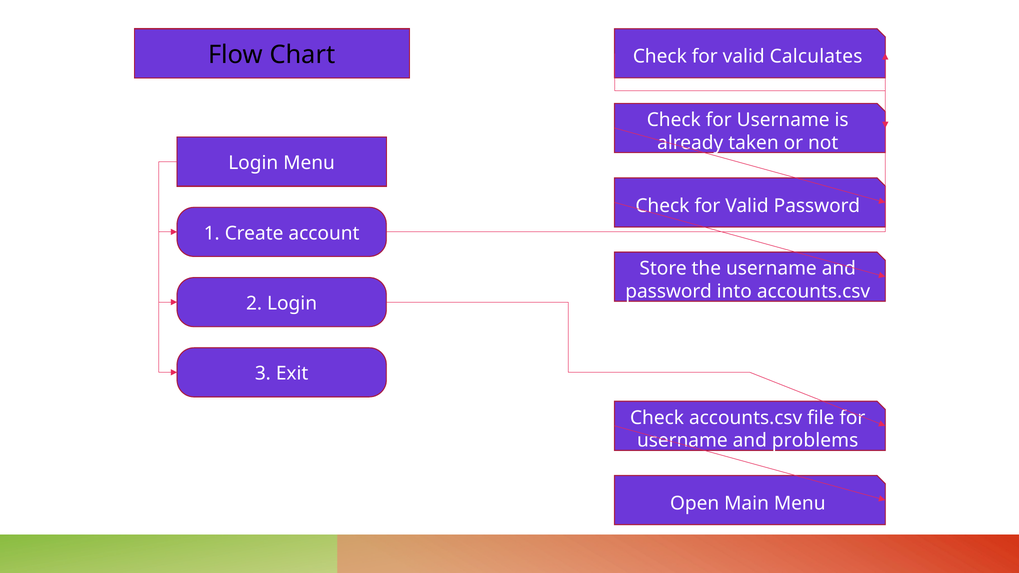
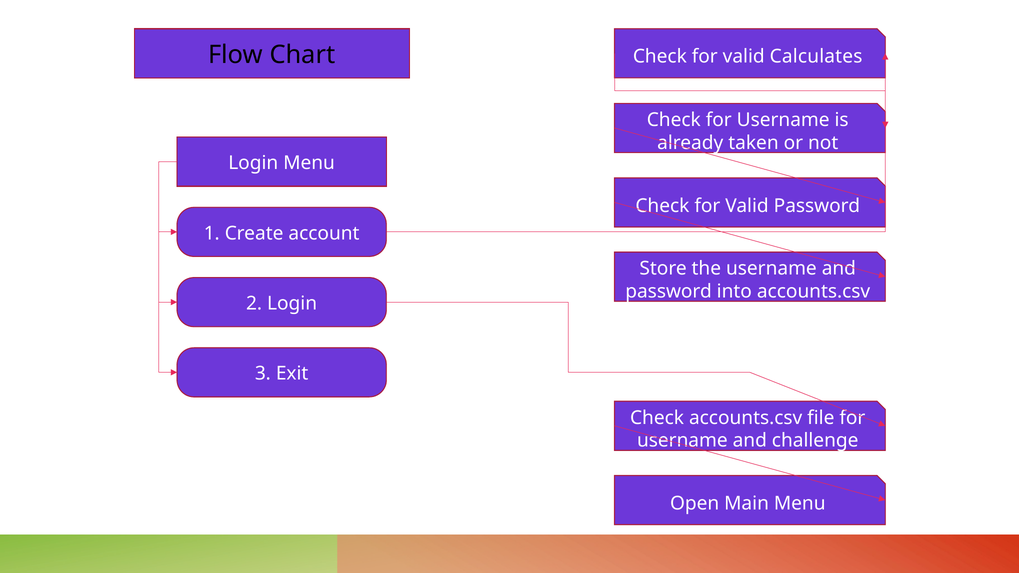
problems: problems -> challenge
